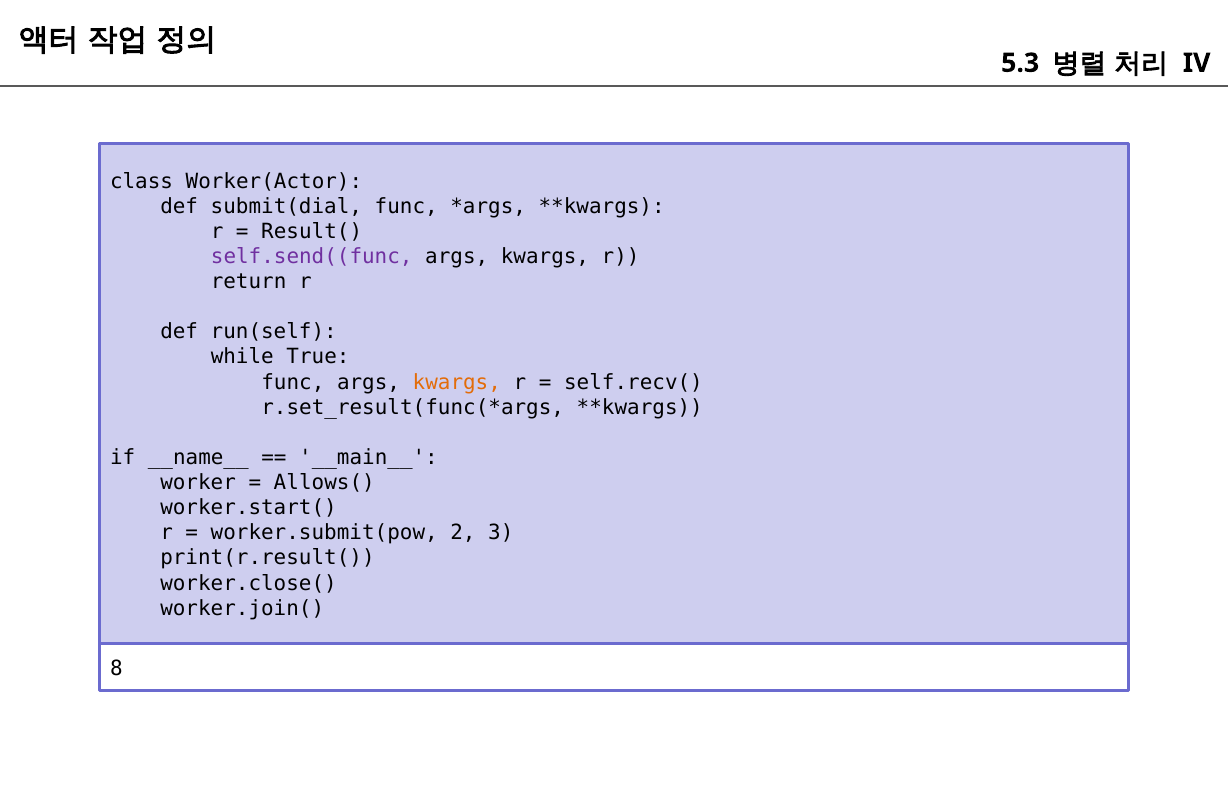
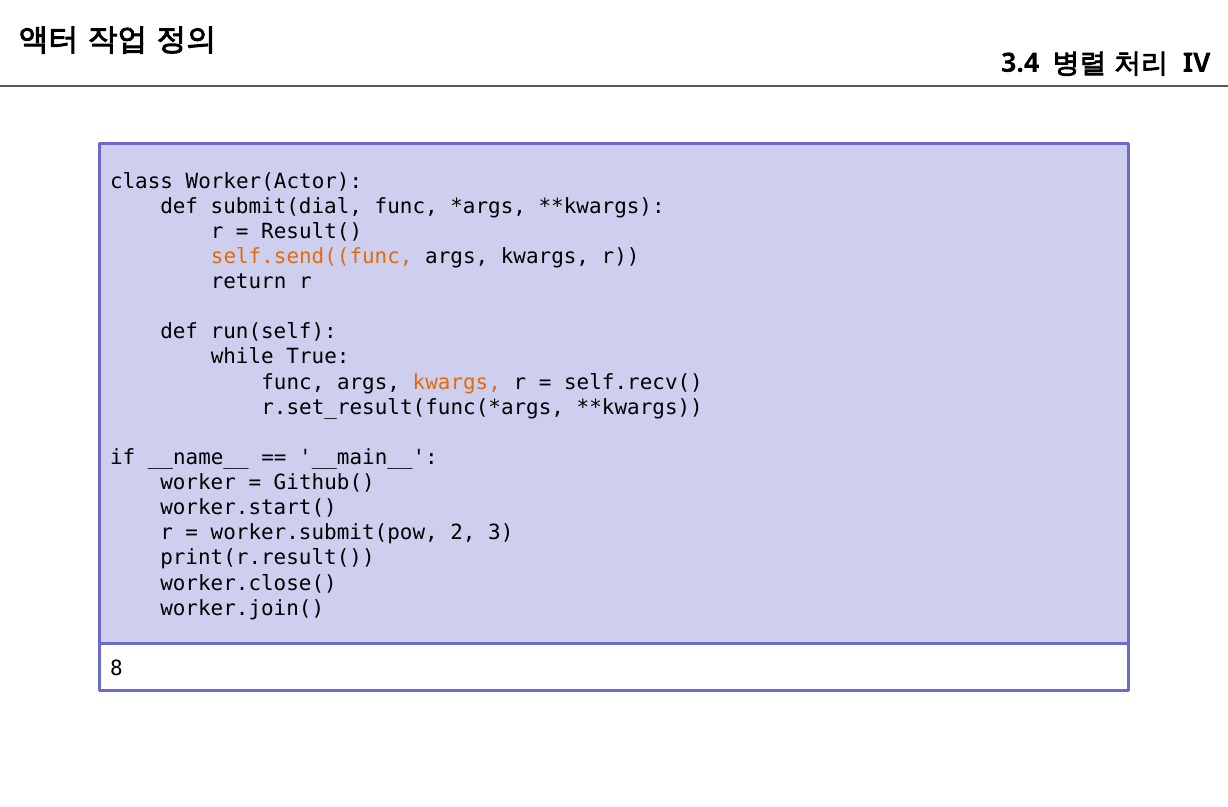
5.3: 5.3 -> 3.4
self.send((func colour: purple -> orange
Allows(: Allows( -> Github(
